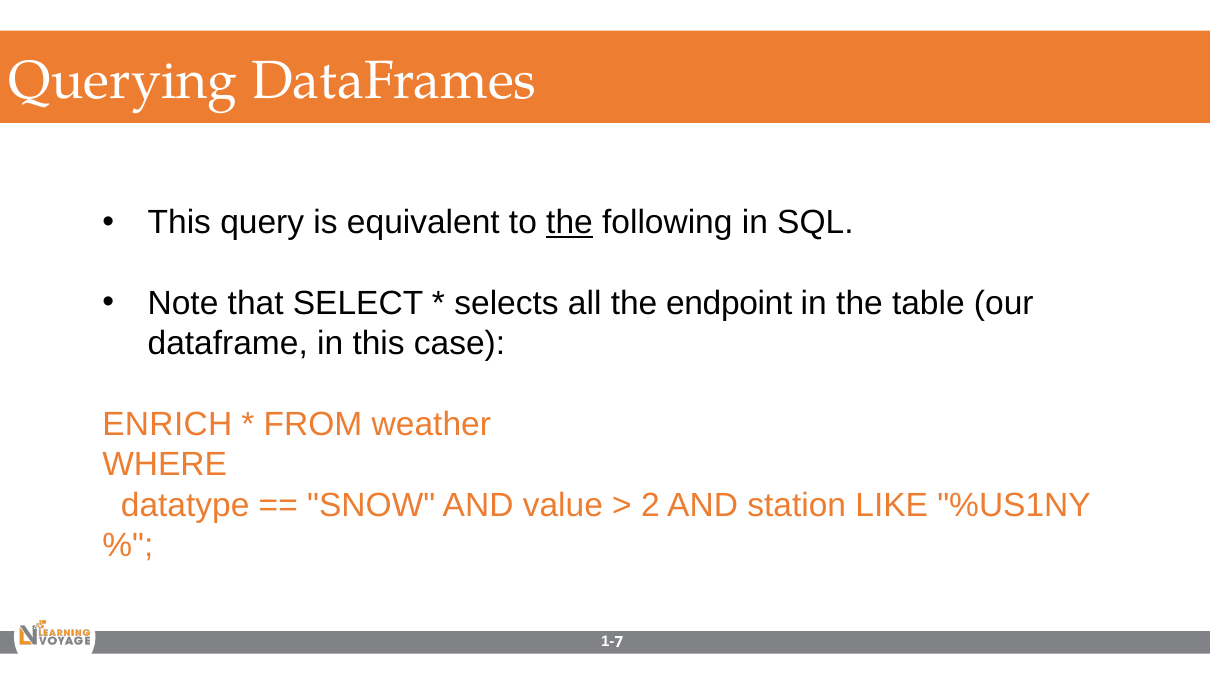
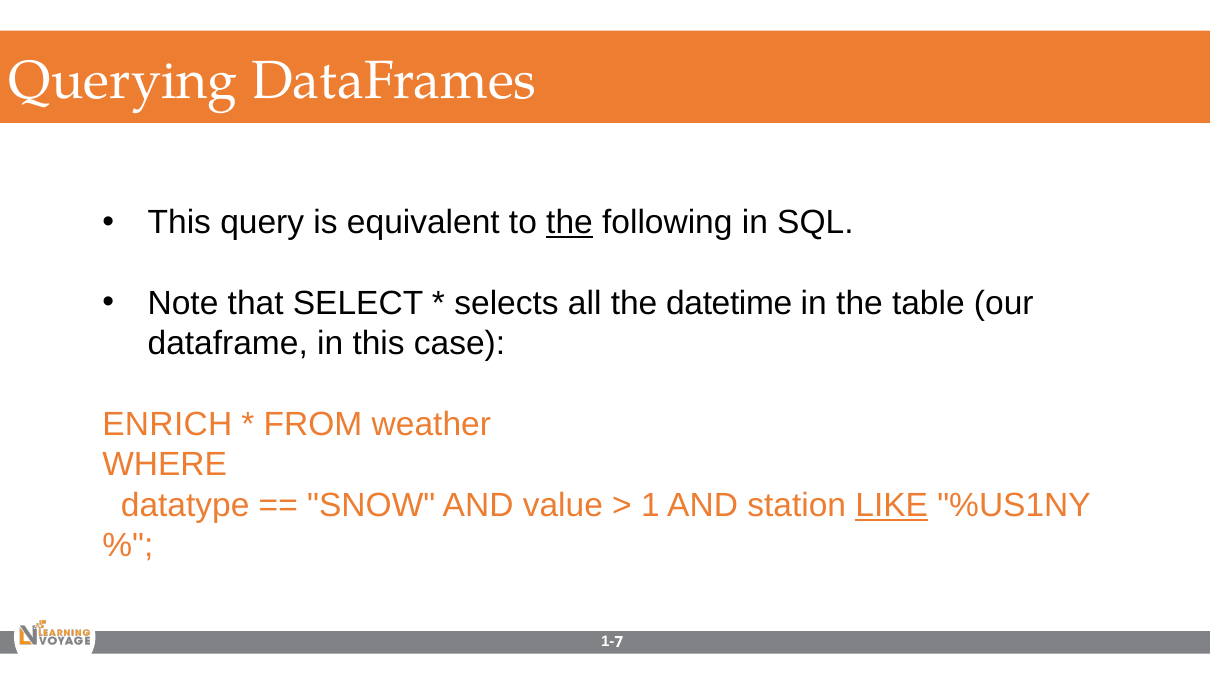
endpoint: endpoint -> datetime
2: 2 -> 1
LIKE underline: none -> present
